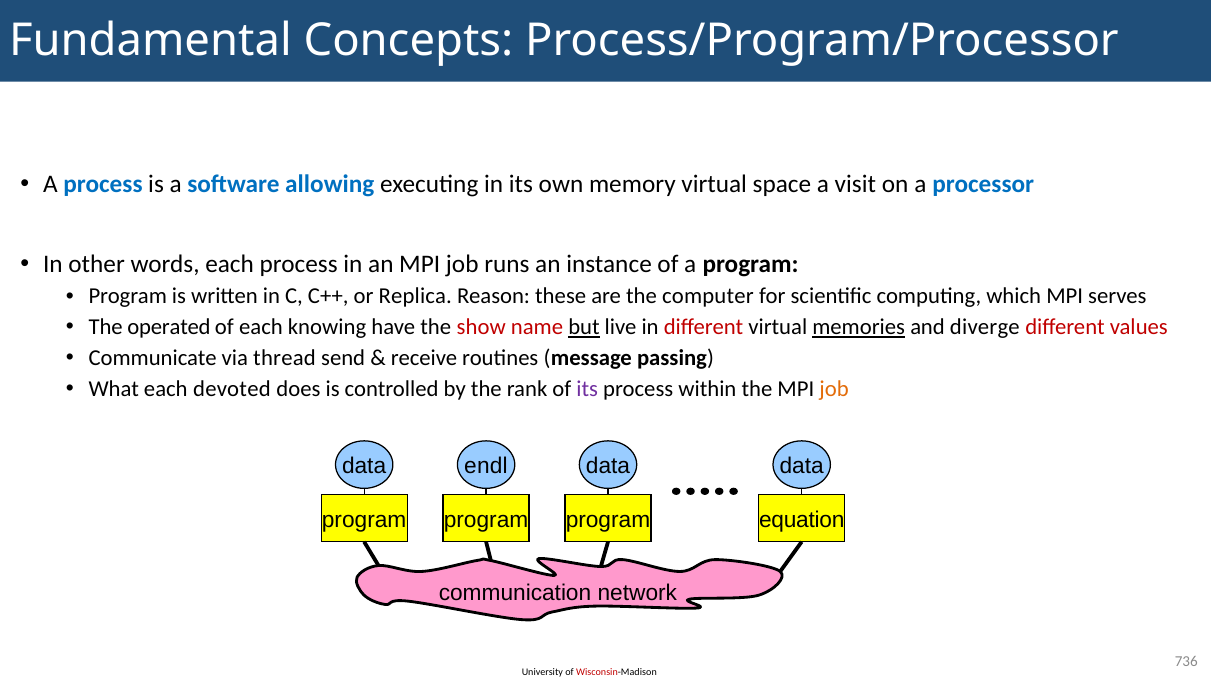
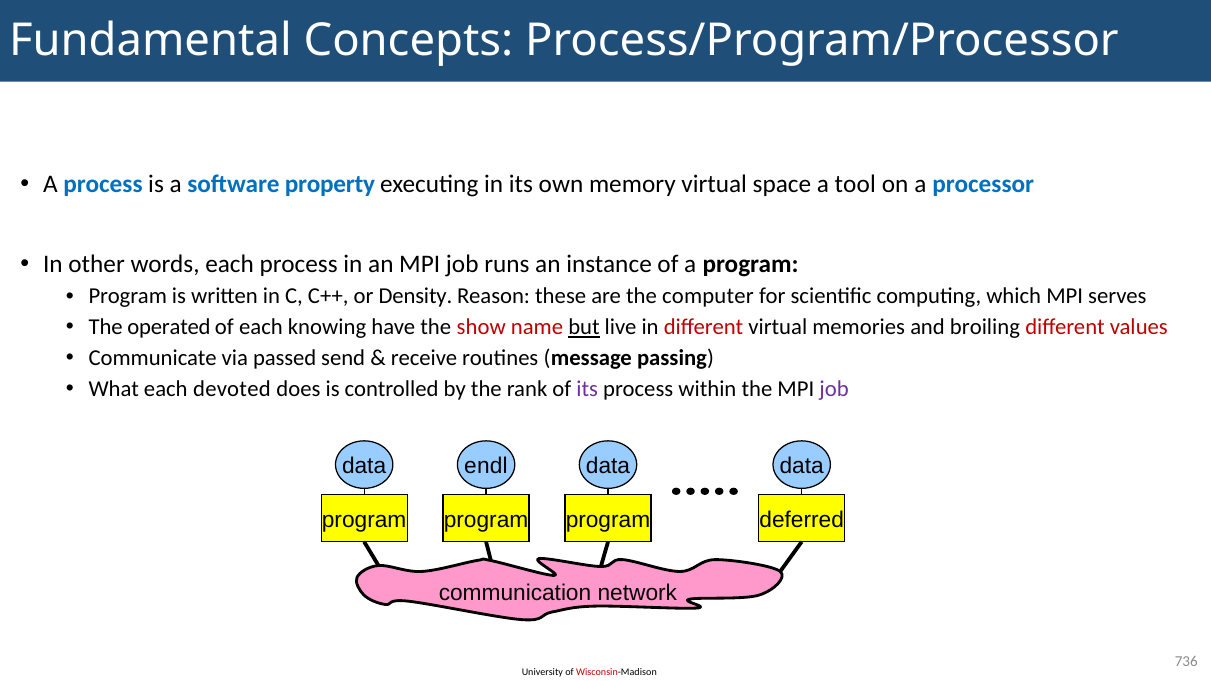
allowing: allowing -> property
visit: visit -> tool
Replica: Replica -> Density
memories underline: present -> none
diverge: diverge -> broiling
thread: thread -> passed
job at (834, 389) colour: orange -> purple
equation: equation -> deferred
